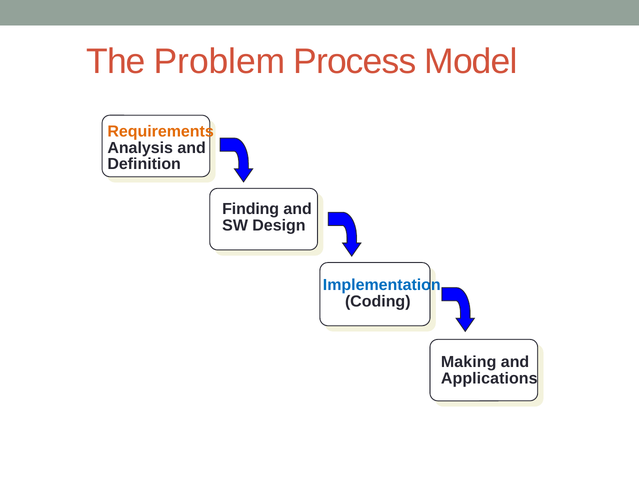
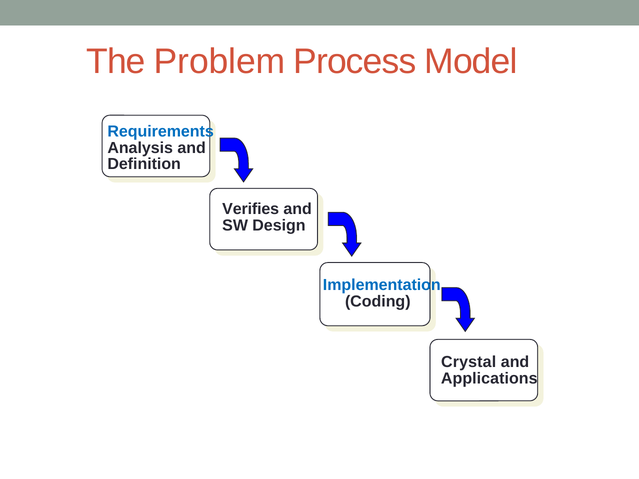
Requirements colour: orange -> blue
Finding: Finding -> Verifies
Making: Making -> Crystal
